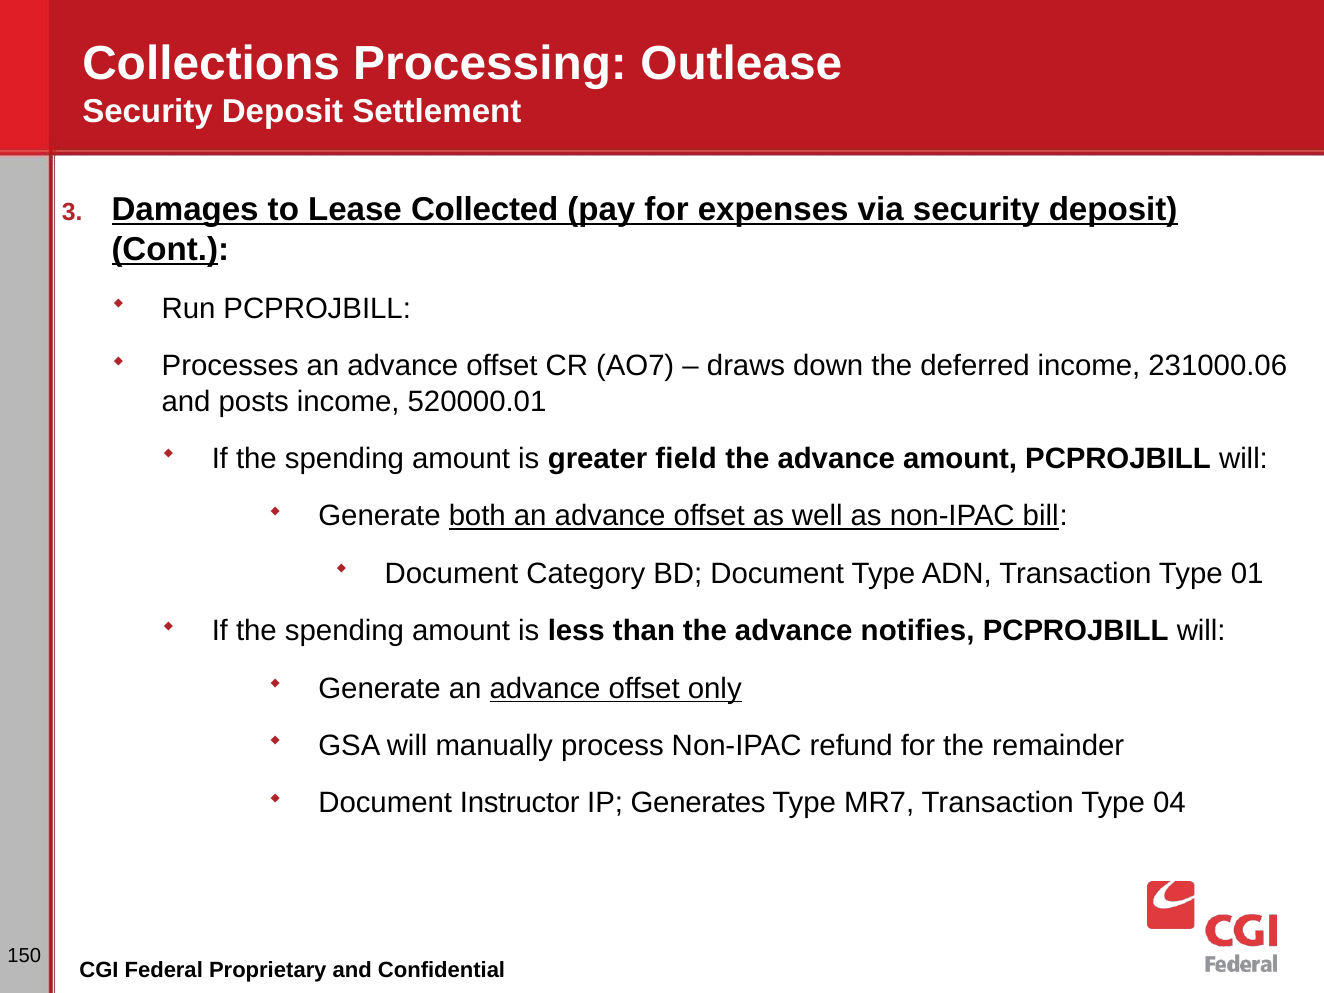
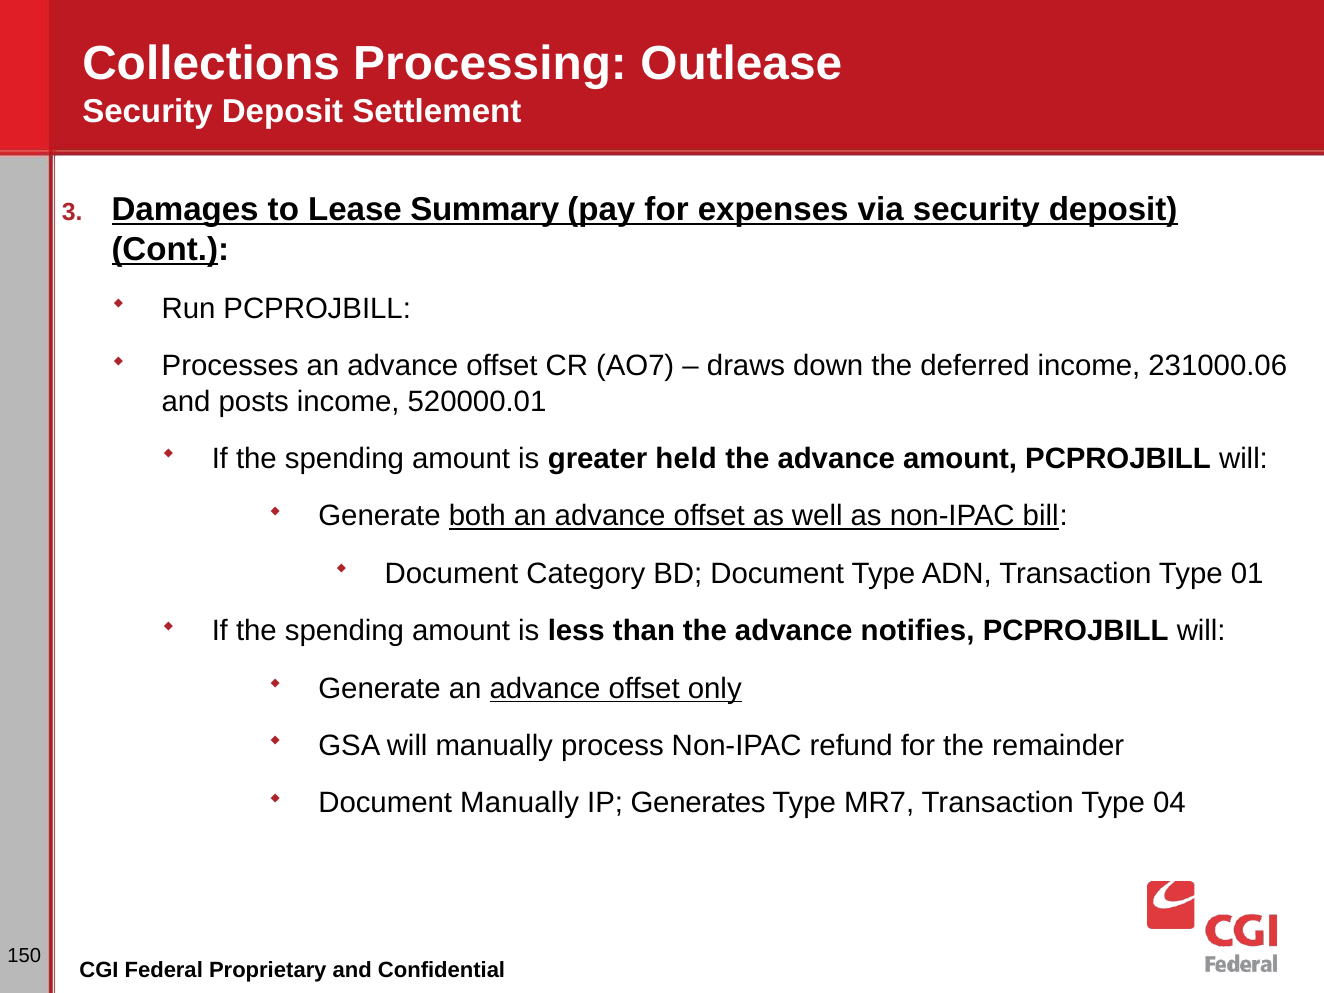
Collected: Collected -> Summary
field: field -> held
Document Instructor: Instructor -> Manually
